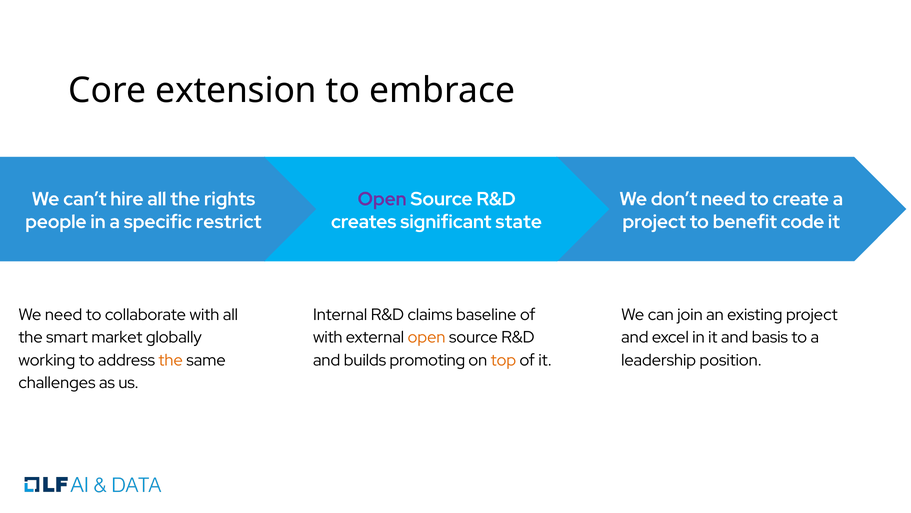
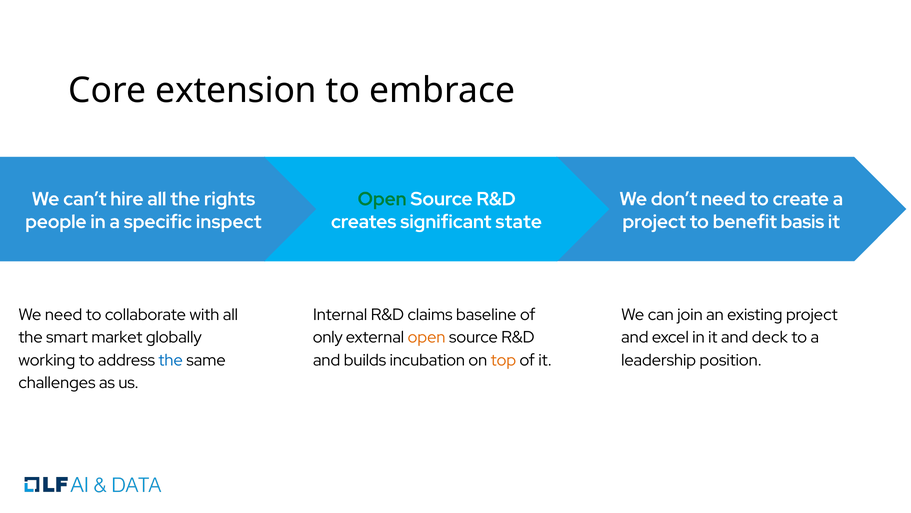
Open at (382, 199) colour: purple -> green
restrict: restrict -> inspect
code: code -> basis
with at (328, 337): with -> only
basis: basis -> deck
the at (171, 360) colour: orange -> blue
promoting: promoting -> incubation
